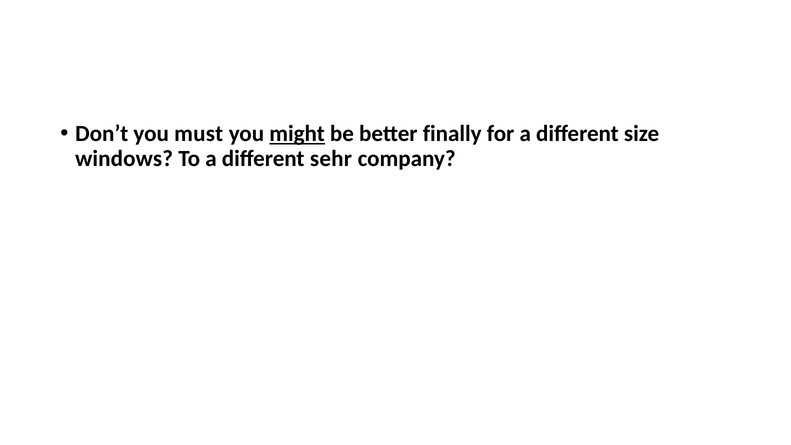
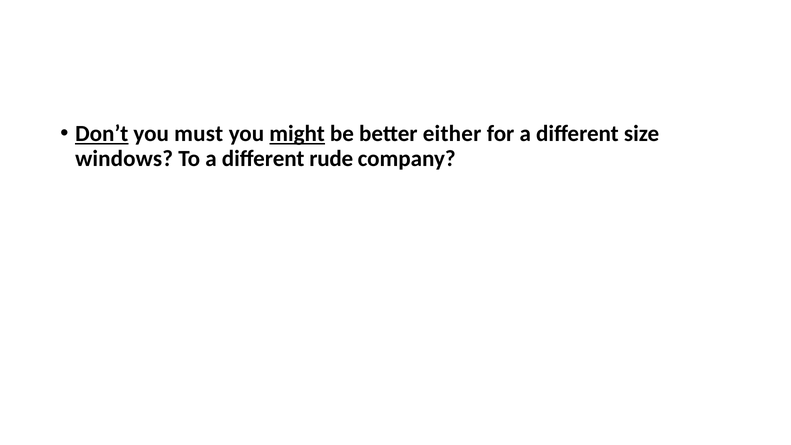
Don’t underline: none -> present
finally: finally -> either
sehr: sehr -> rude
